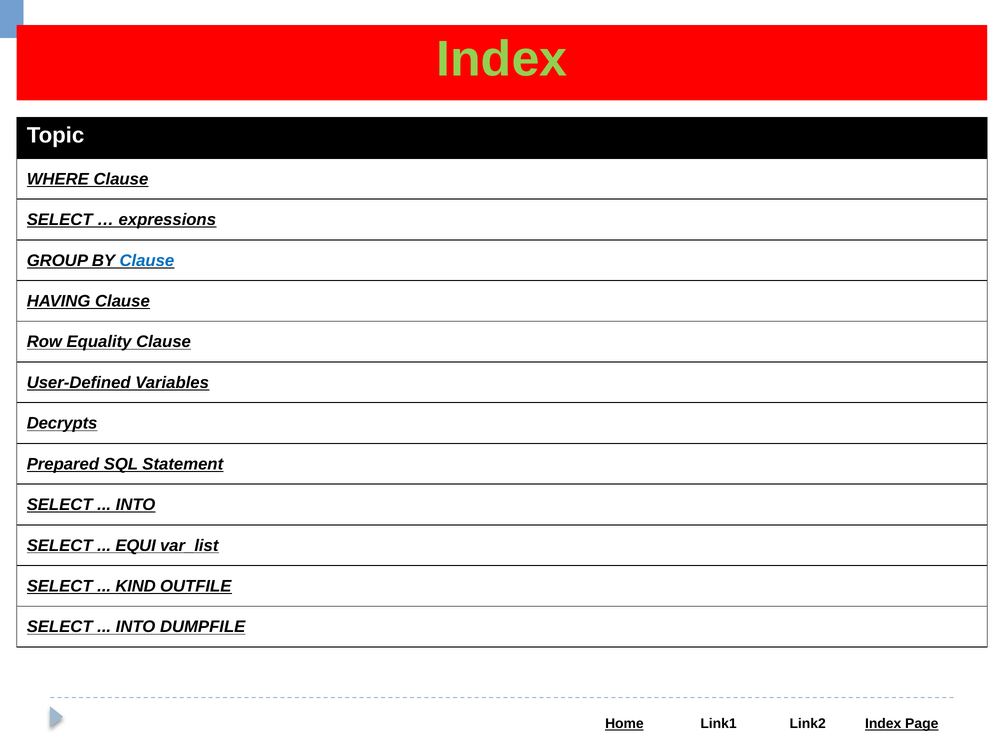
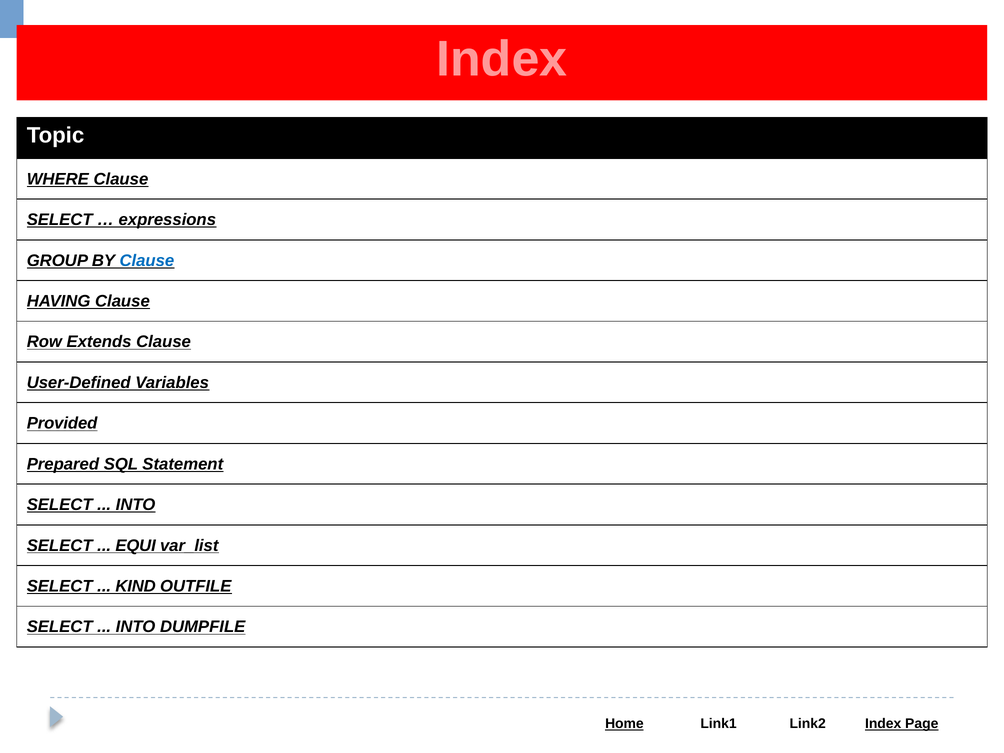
Index at (502, 59) colour: light green -> pink
Equality: Equality -> Extends
Decrypts: Decrypts -> Provided
